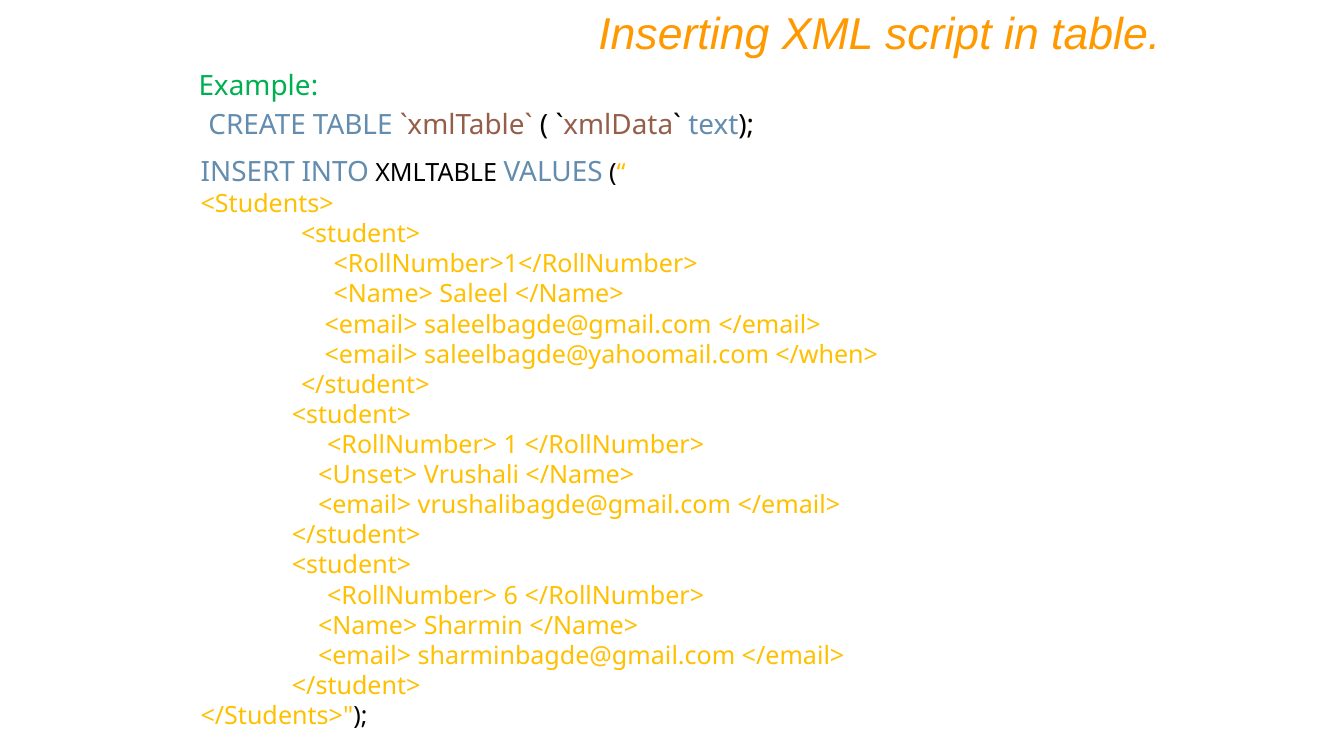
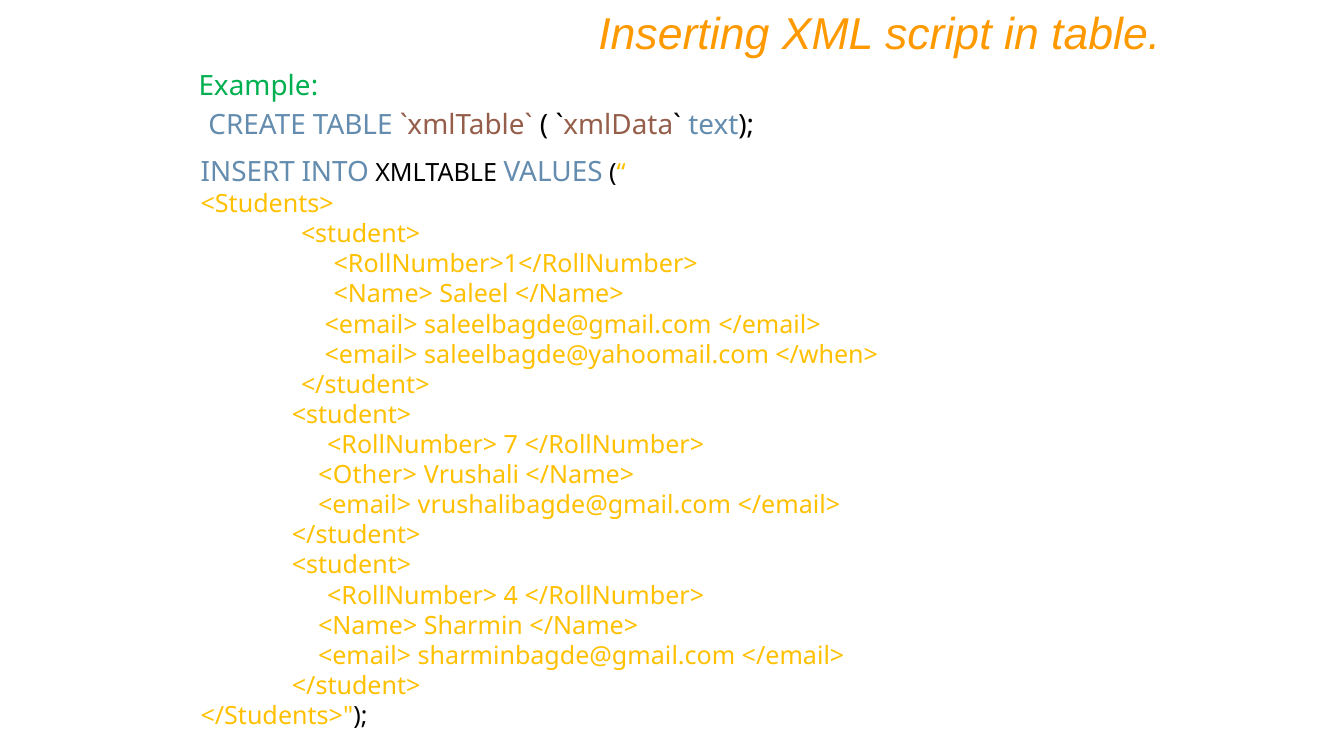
1: 1 -> 7
<Unset>: <Unset> -> <Other>
6: 6 -> 4
